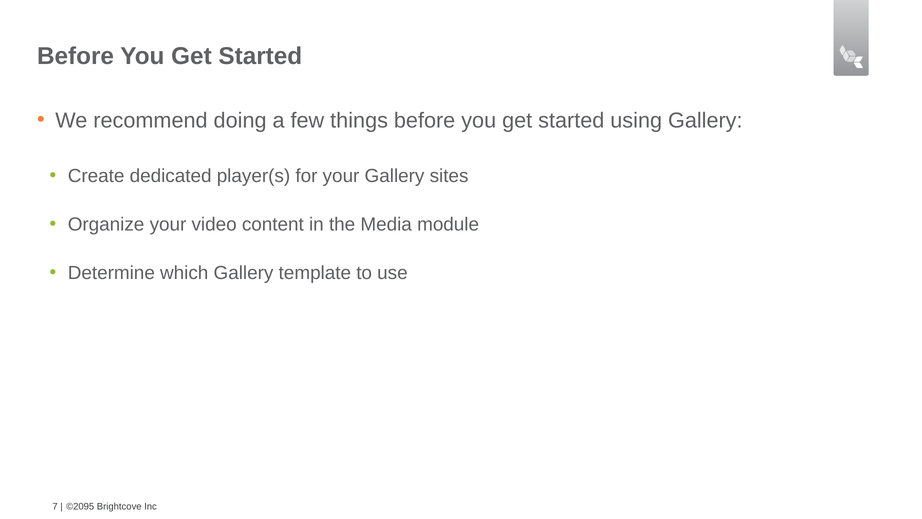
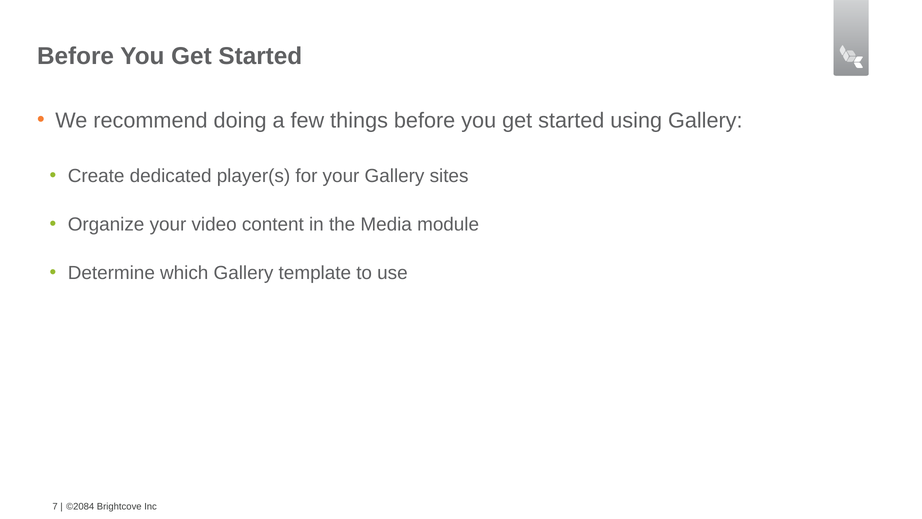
©2095: ©2095 -> ©2084
